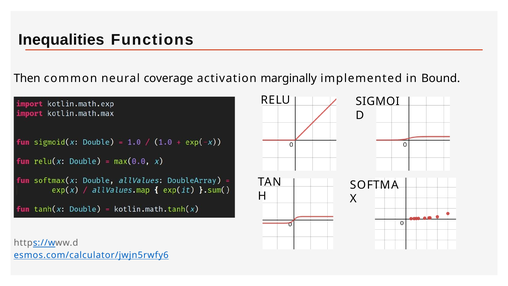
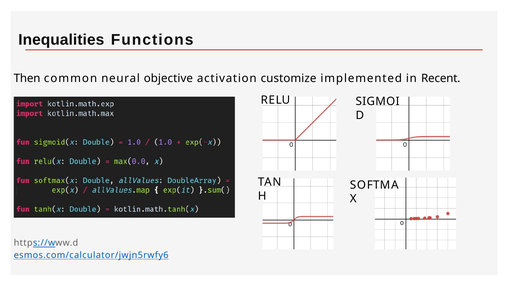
coverage: coverage -> objective
marginally: marginally -> customize
Bound: Bound -> Recent
